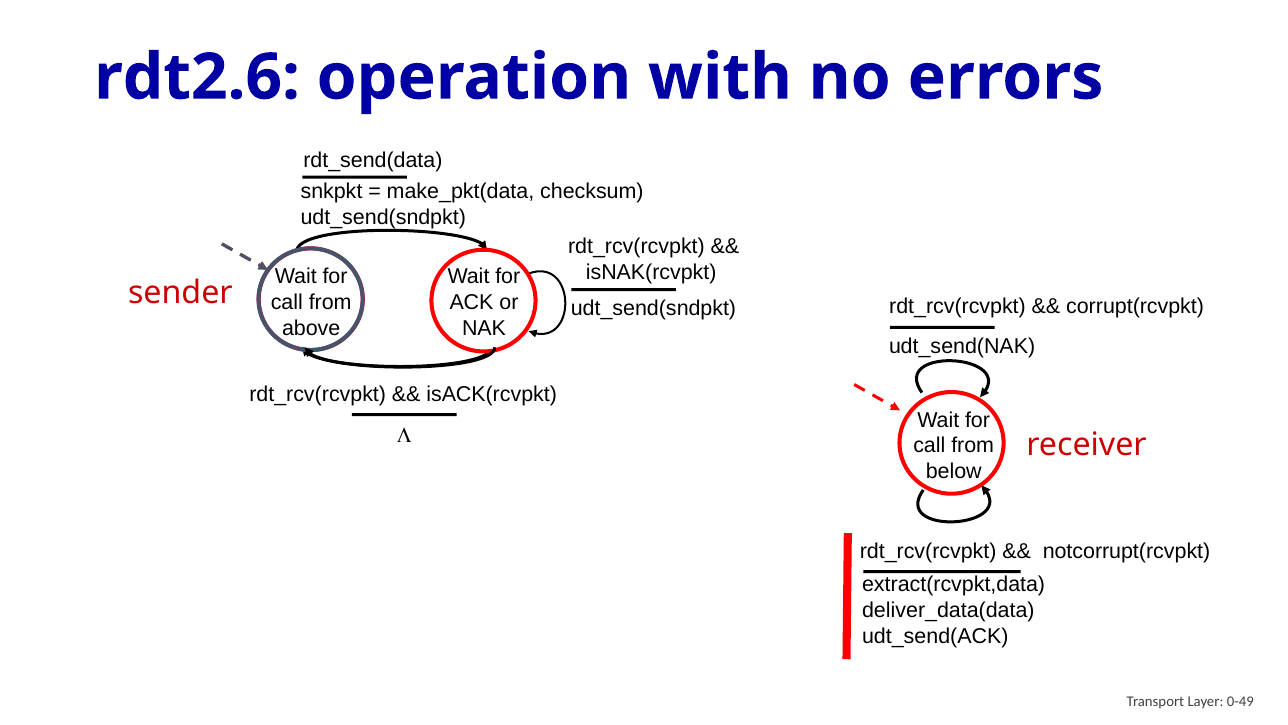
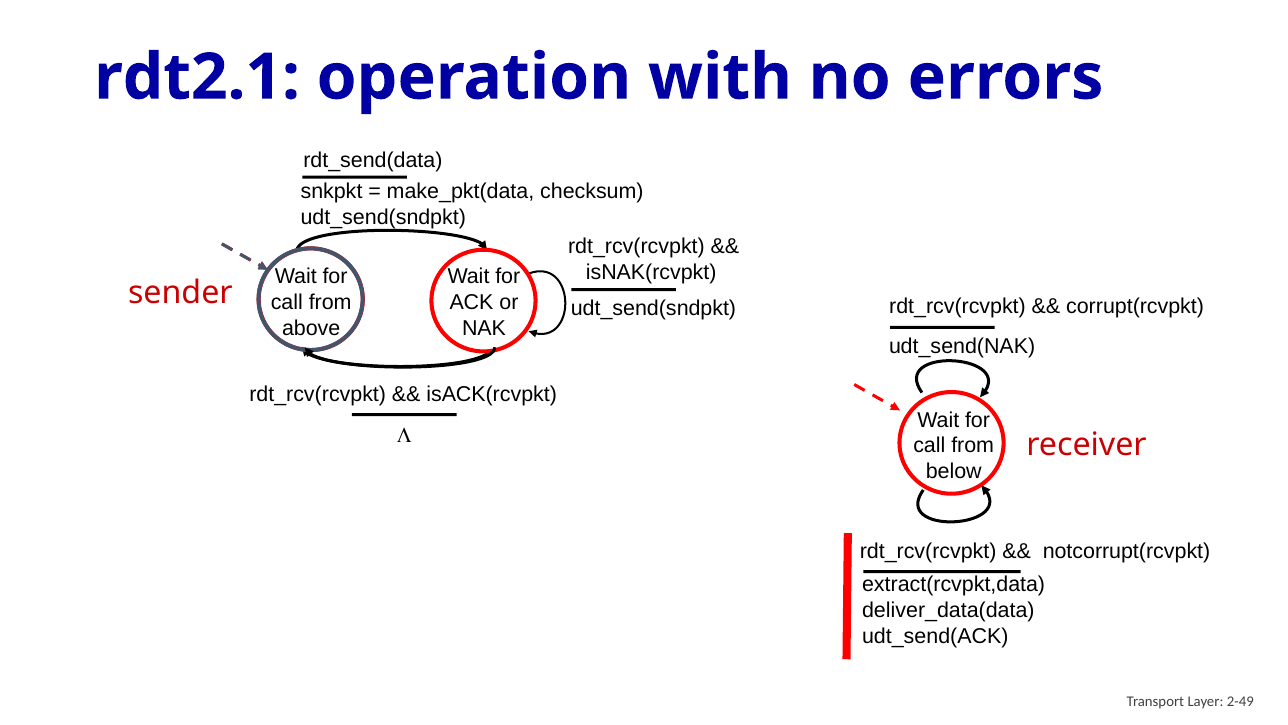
rdt2.6: rdt2.6 -> rdt2.1
0-49: 0-49 -> 2-49
